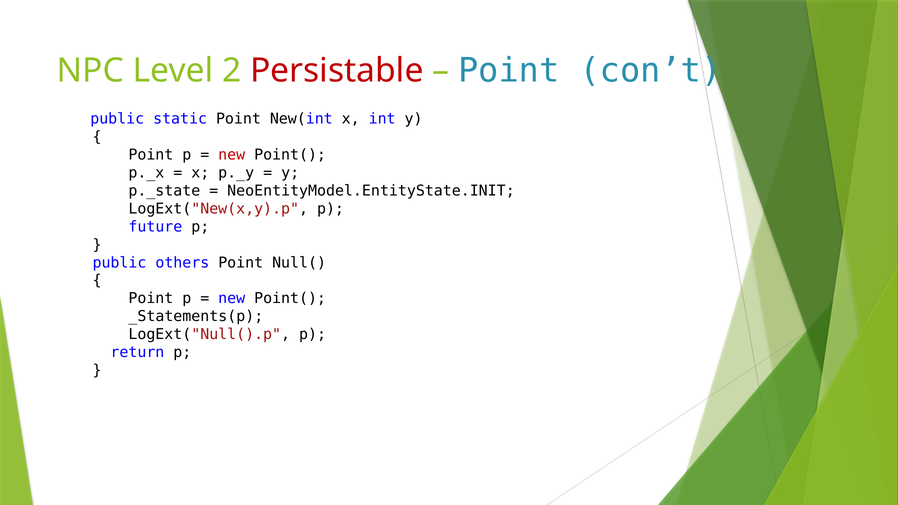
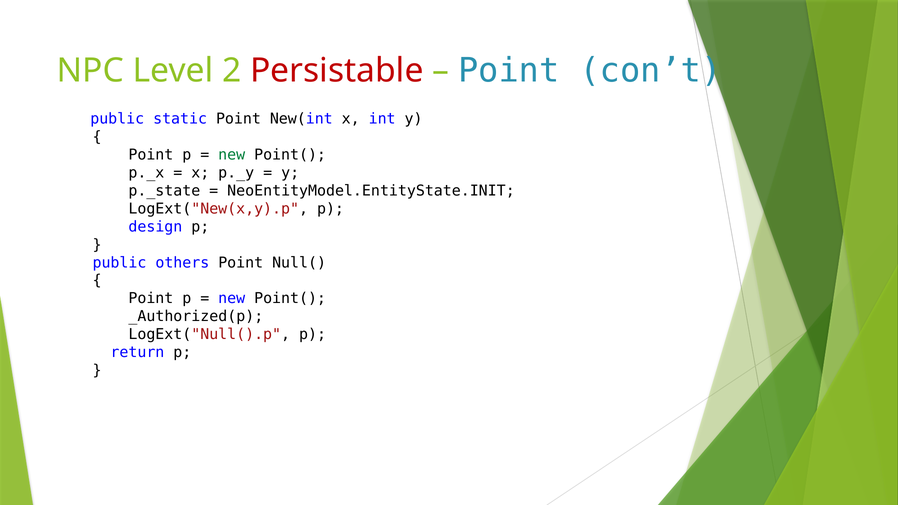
new at (232, 155) colour: red -> green
future: future -> design
_Statements(p: _Statements(p -> _Authorized(p
